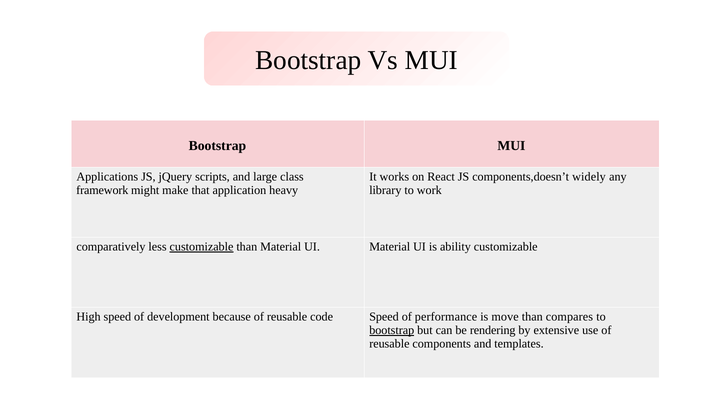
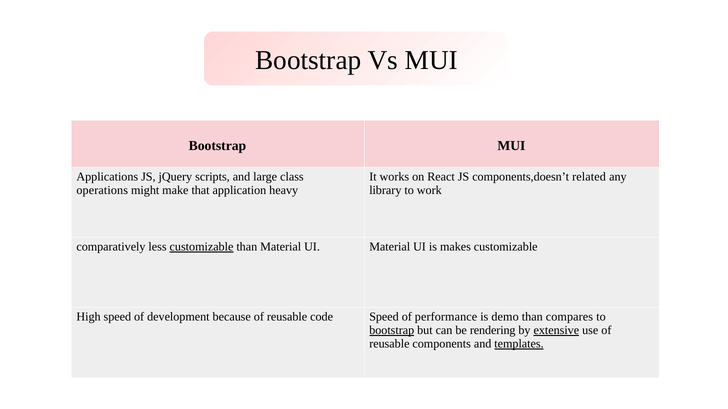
widely: widely -> related
framework: framework -> operations
ability: ability -> makes
move: move -> demo
extensive underline: none -> present
templates underline: none -> present
